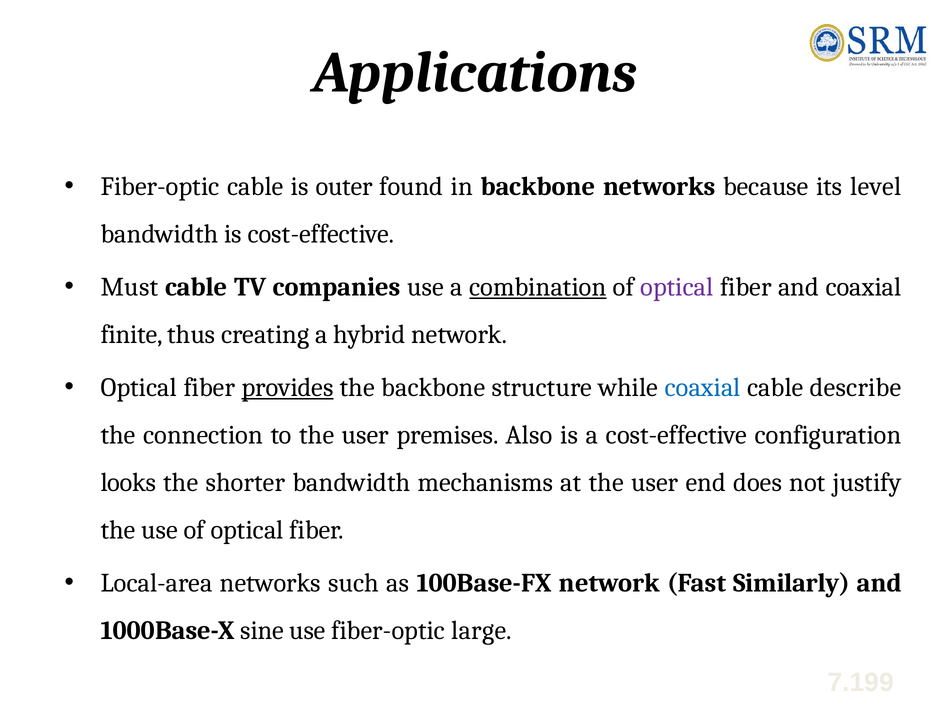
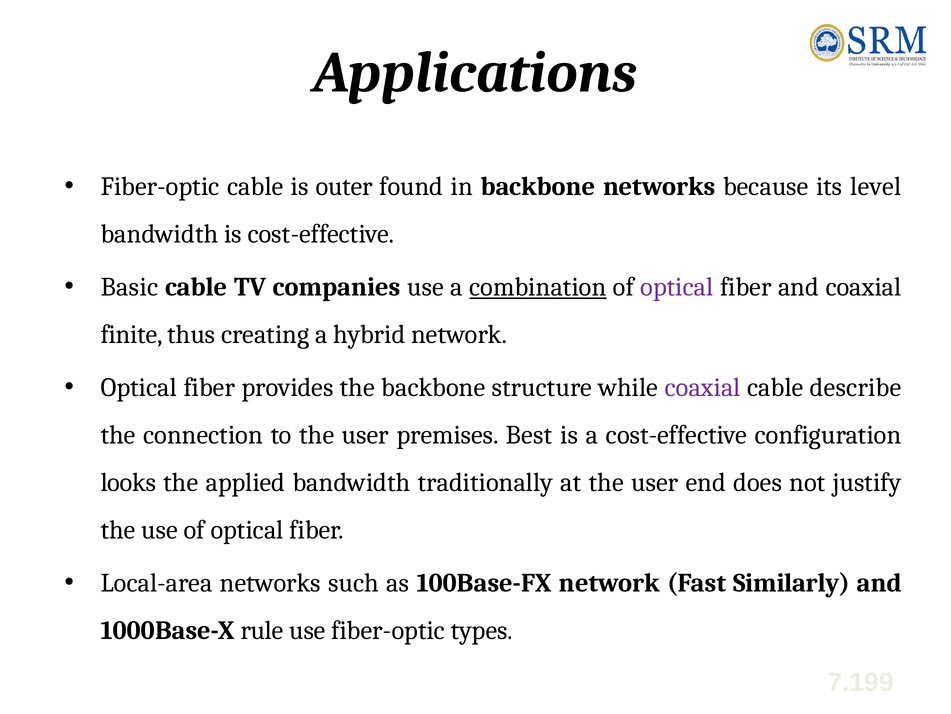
Must: Must -> Basic
provides underline: present -> none
coaxial at (703, 387) colour: blue -> purple
Also: Also -> Best
shorter: shorter -> applied
mechanisms: mechanisms -> traditionally
sine: sine -> rule
large: large -> types
